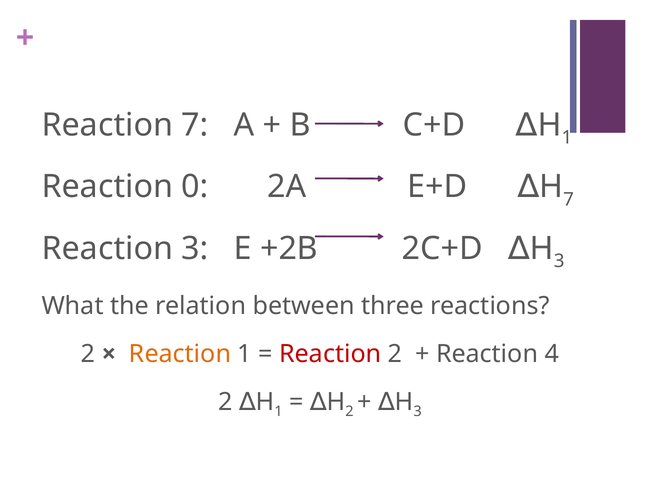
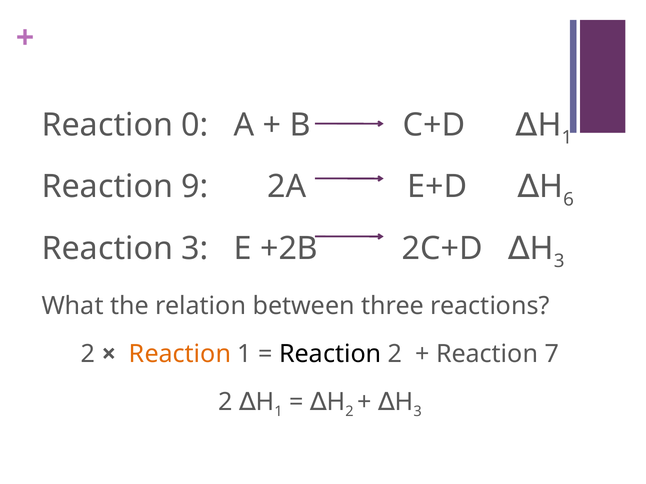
Reaction 7: 7 -> 0
0: 0 -> 9
7 at (569, 200): 7 -> 6
Reaction at (330, 354) colour: red -> black
4: 4 -> 7
